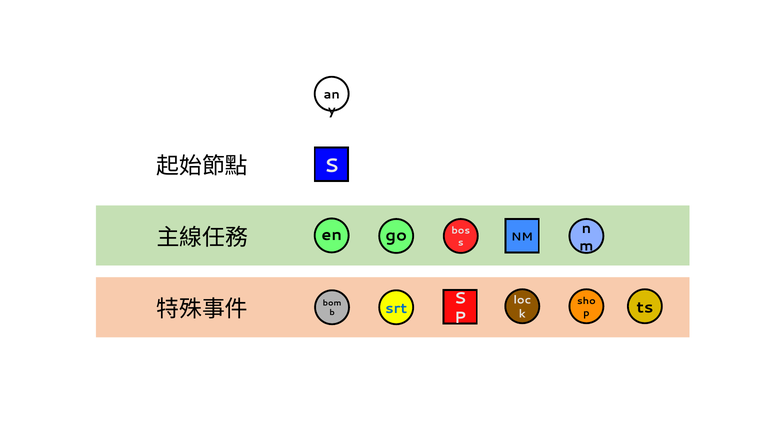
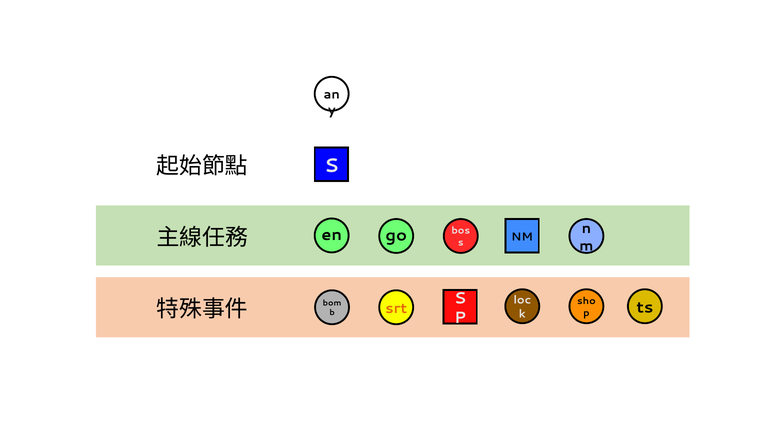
srt colour: blue -> orange
